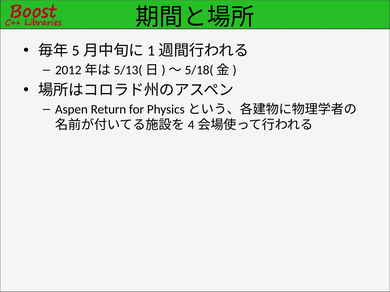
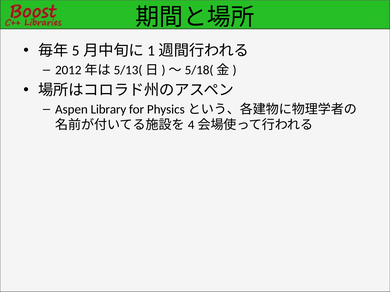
Return: Return -> Library
